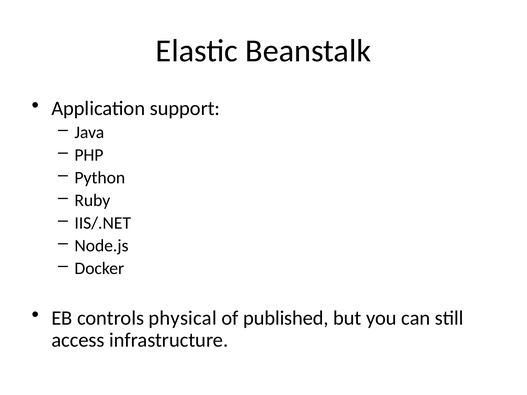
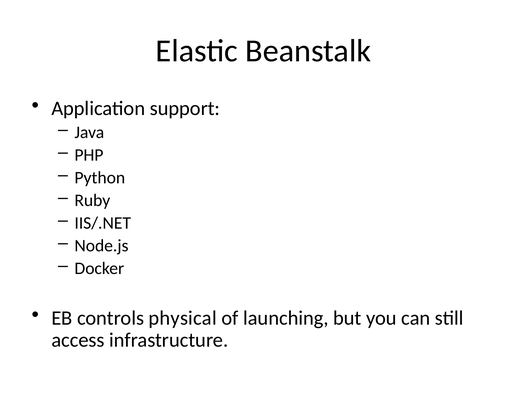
published: published -> launching
